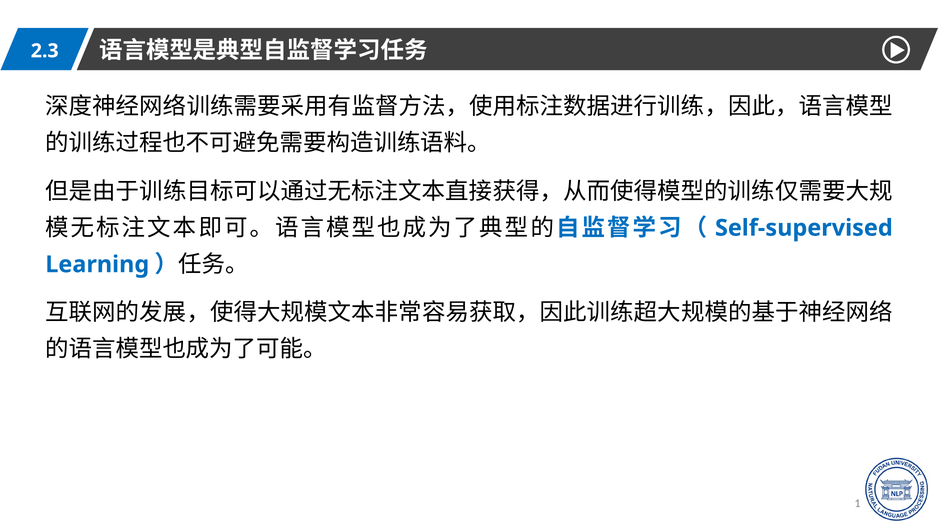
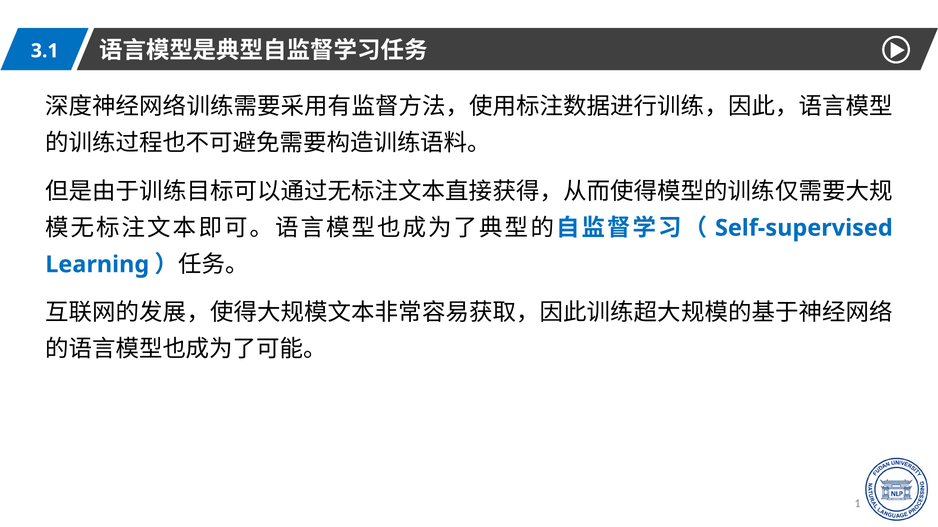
2.3: 2.3 -> 3.1
